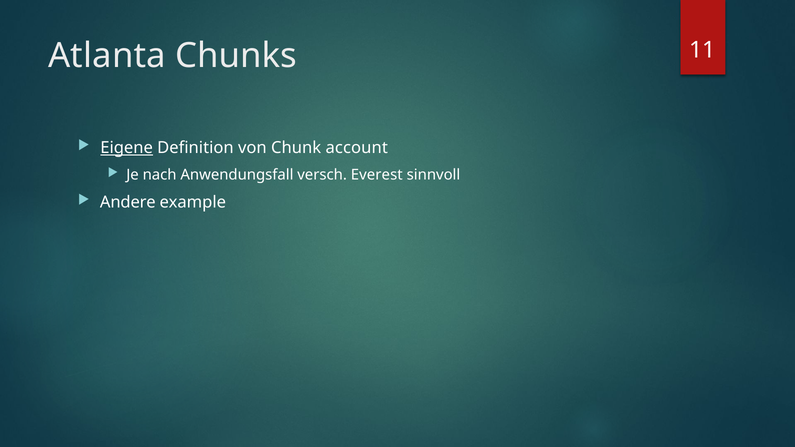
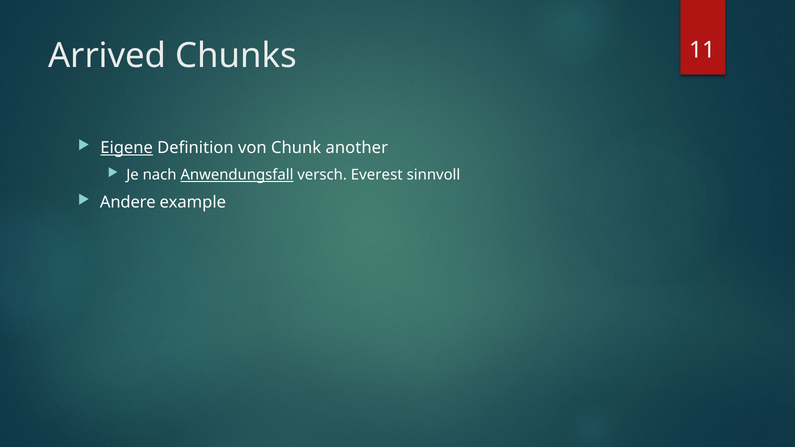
Atlanta: Atlanta -> Arrived
account: account -> another
Anwendungsfall underline: none -> present
